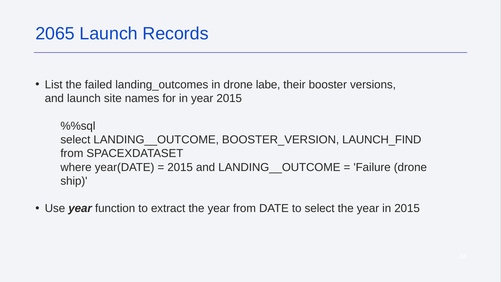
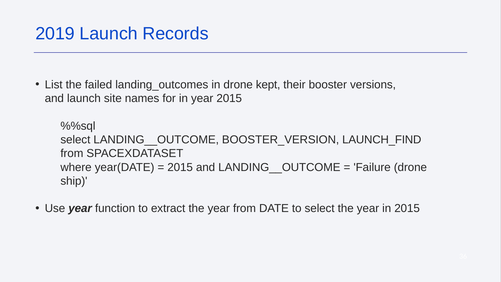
2065: 2065 -> 2019
labe: labe -> kept
